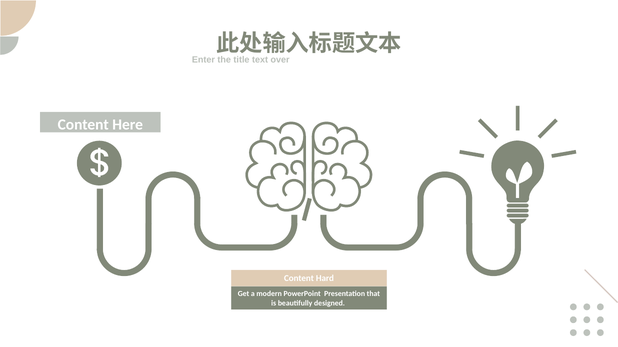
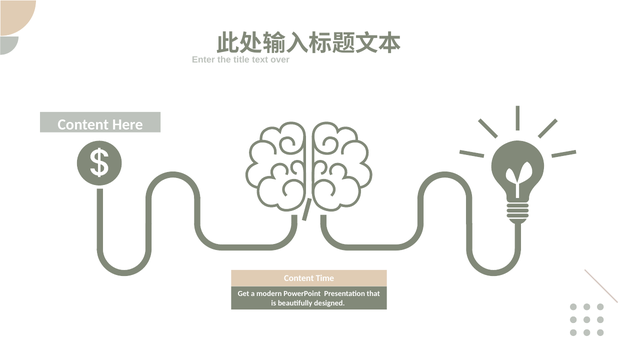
Hard: Hard -> Time
